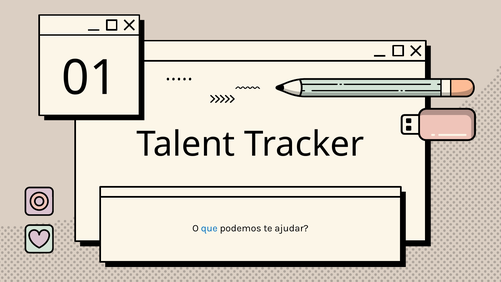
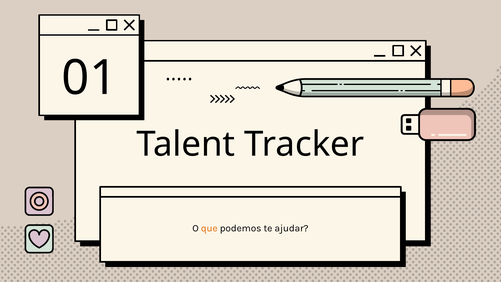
que colour: blue -> orange
